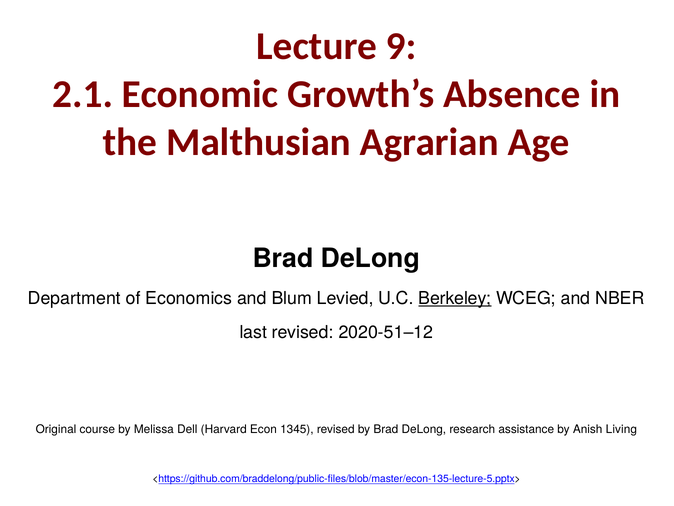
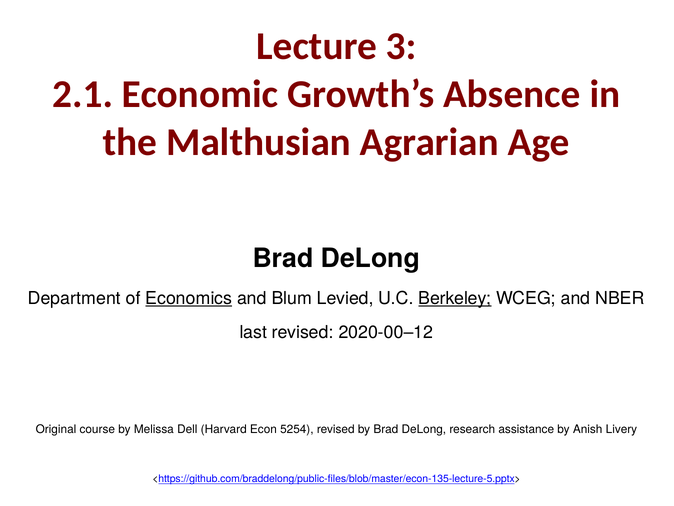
9: 9 -> 3
Economics underline: none -> present
2020-51–12: 2020-51–12 -> 2020-00–12
1345: 1345 -> 5254
Living: Living -> Livery
